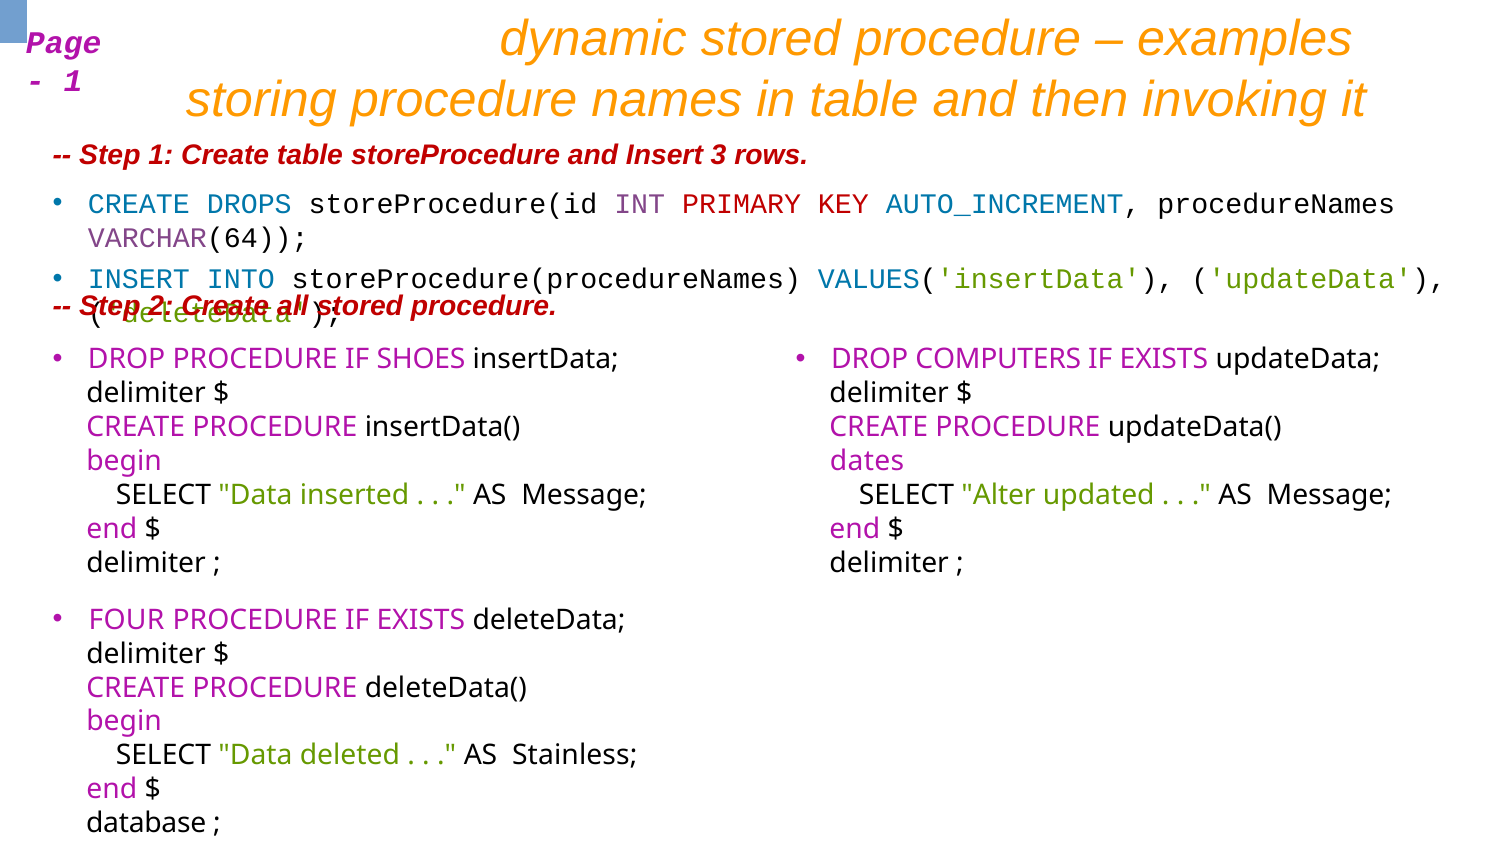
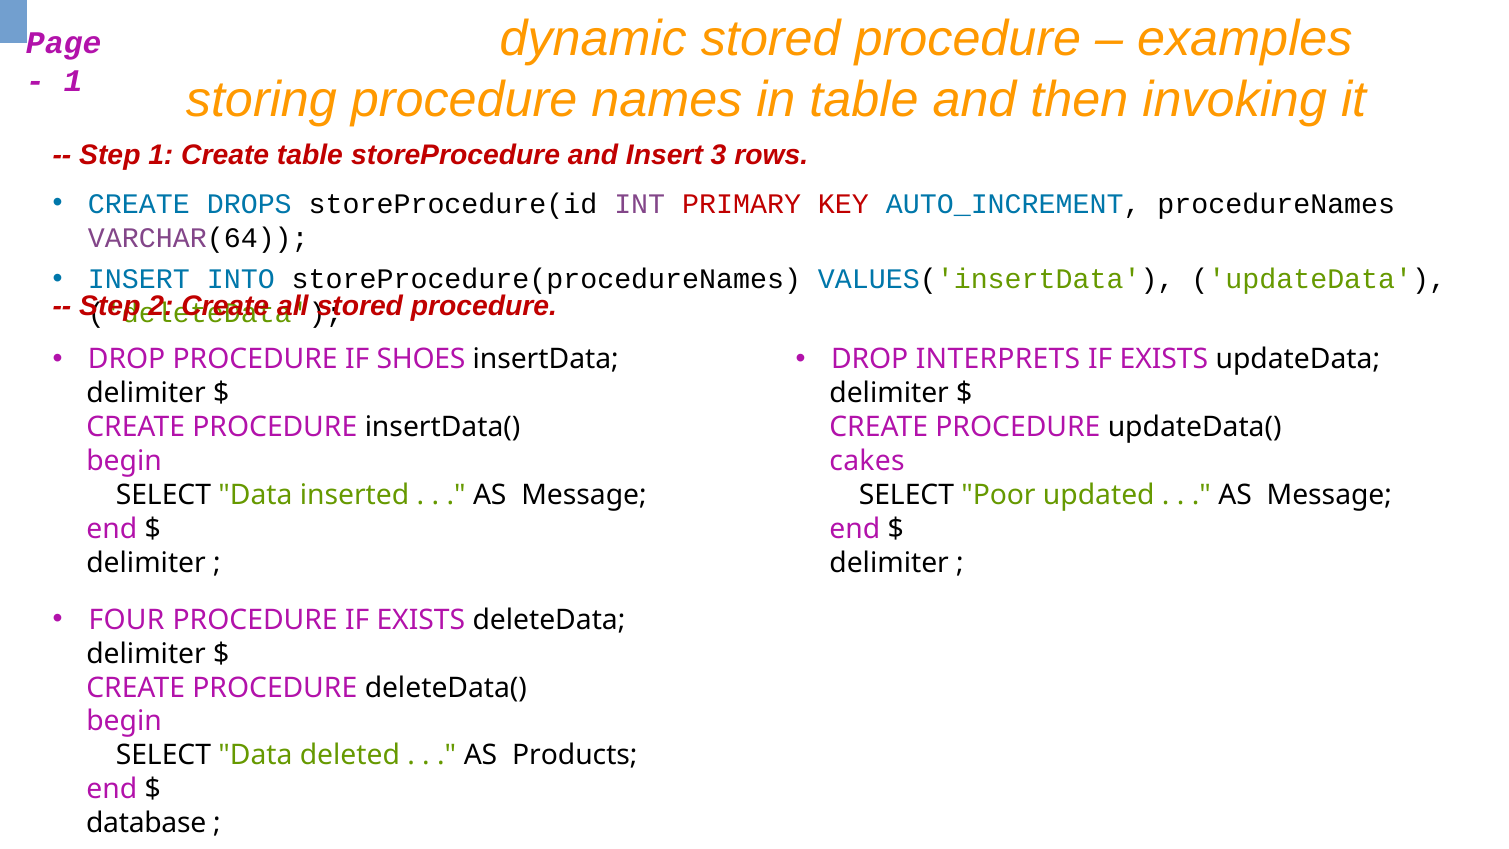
COMPUTERS: COMPUTERS -> INTERPRETS
dates: dates -> cakes
Alter: Alter -> Poor
Stainless: Stainless -> Products
